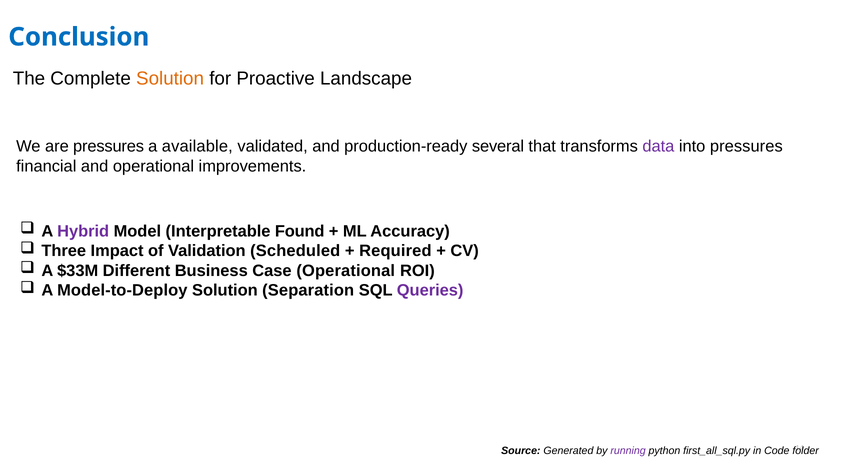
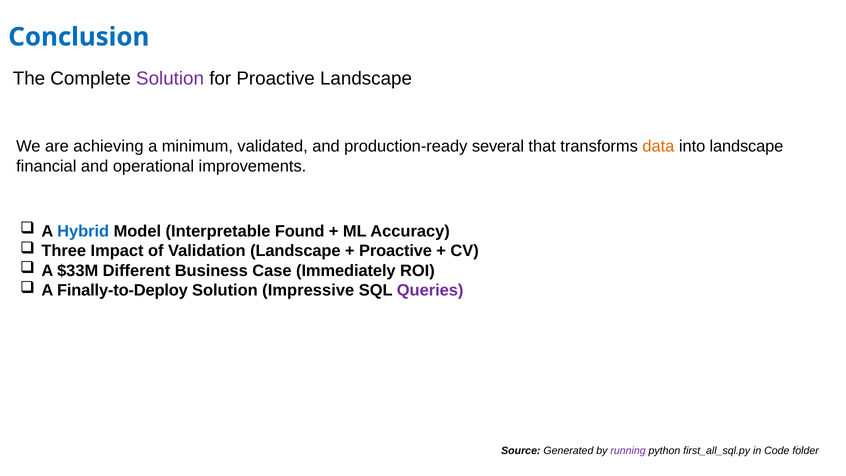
Solution at (170, 78) colour: orange -> purple
are pressures: pressures -> achieving
available: available -> minimum
data colour: purple -> orange
into pressures: pressures -> landscape
Hybrid colour: purple -> blue
Validation Scheduled: Scheduled -> Landscape
Required at (395, 251): Required -> Proactive
Case Operational: Operational -> Immediately
Model-to-Deploy: Model-to-Deploy -> Finally-to-Deploy
Separation: Separation -> Impressive
